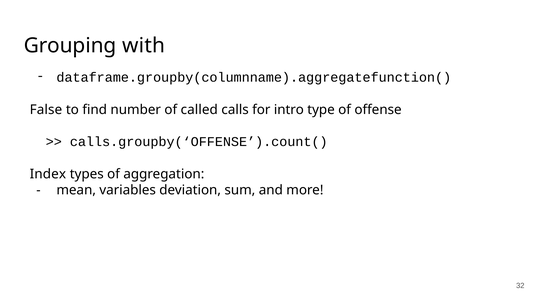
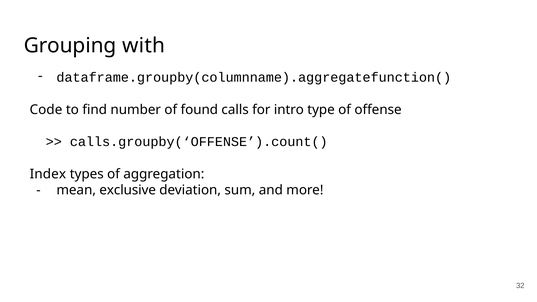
False: False -> Code
called: called -> found
variables: variables -> exclusive
